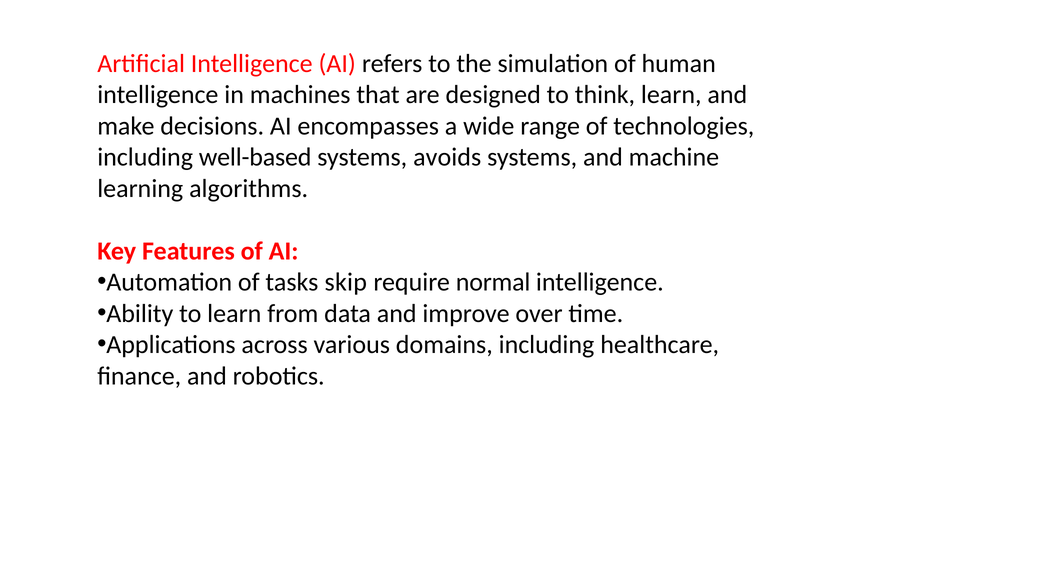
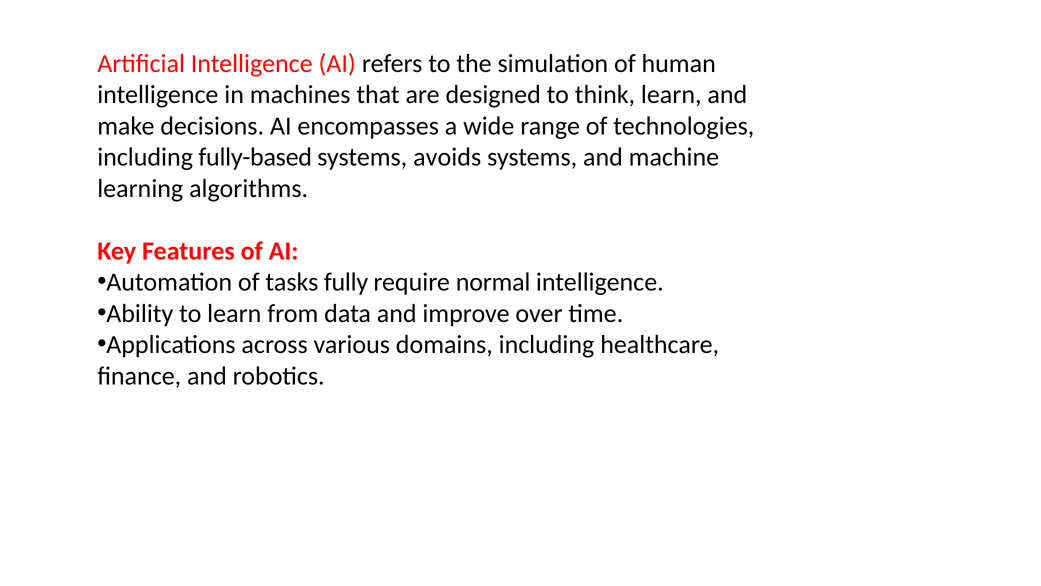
well-based: well-based -> fully-based
skip: skip -> fully
